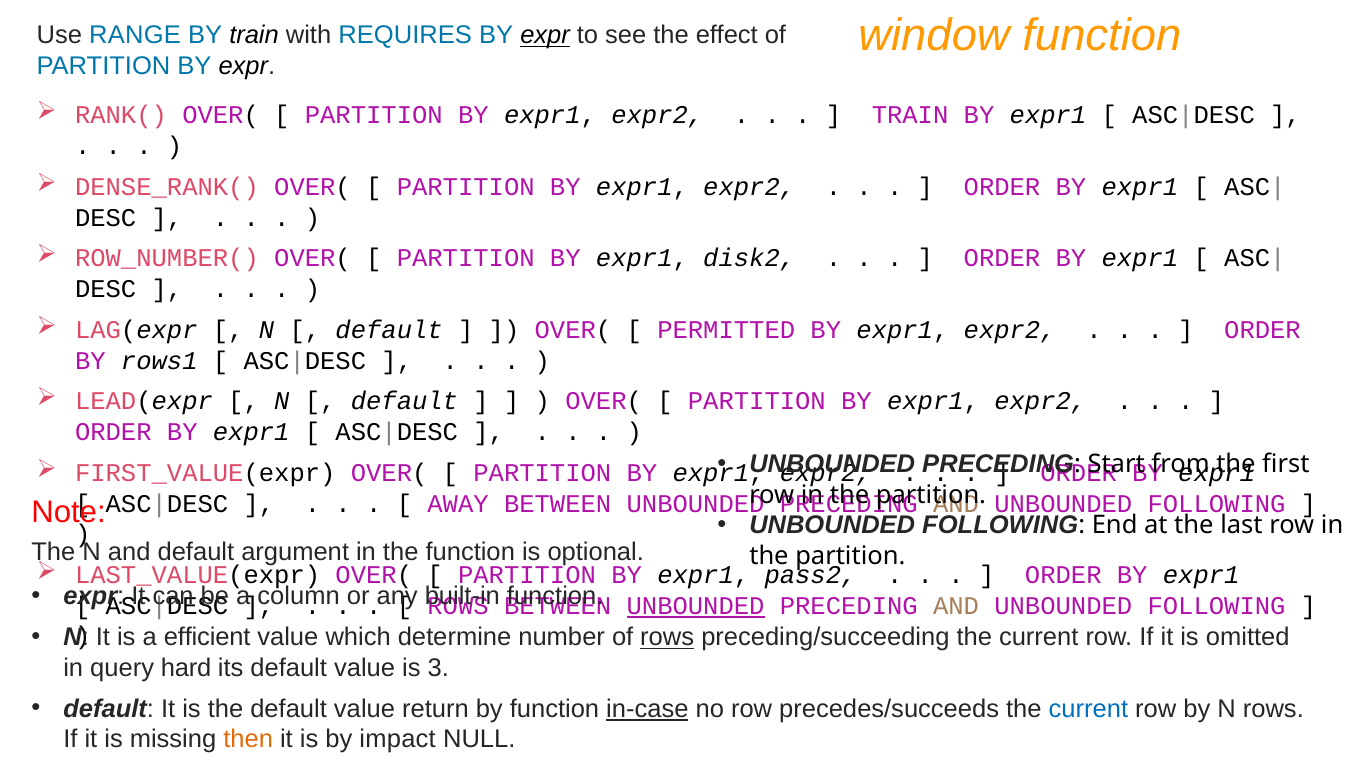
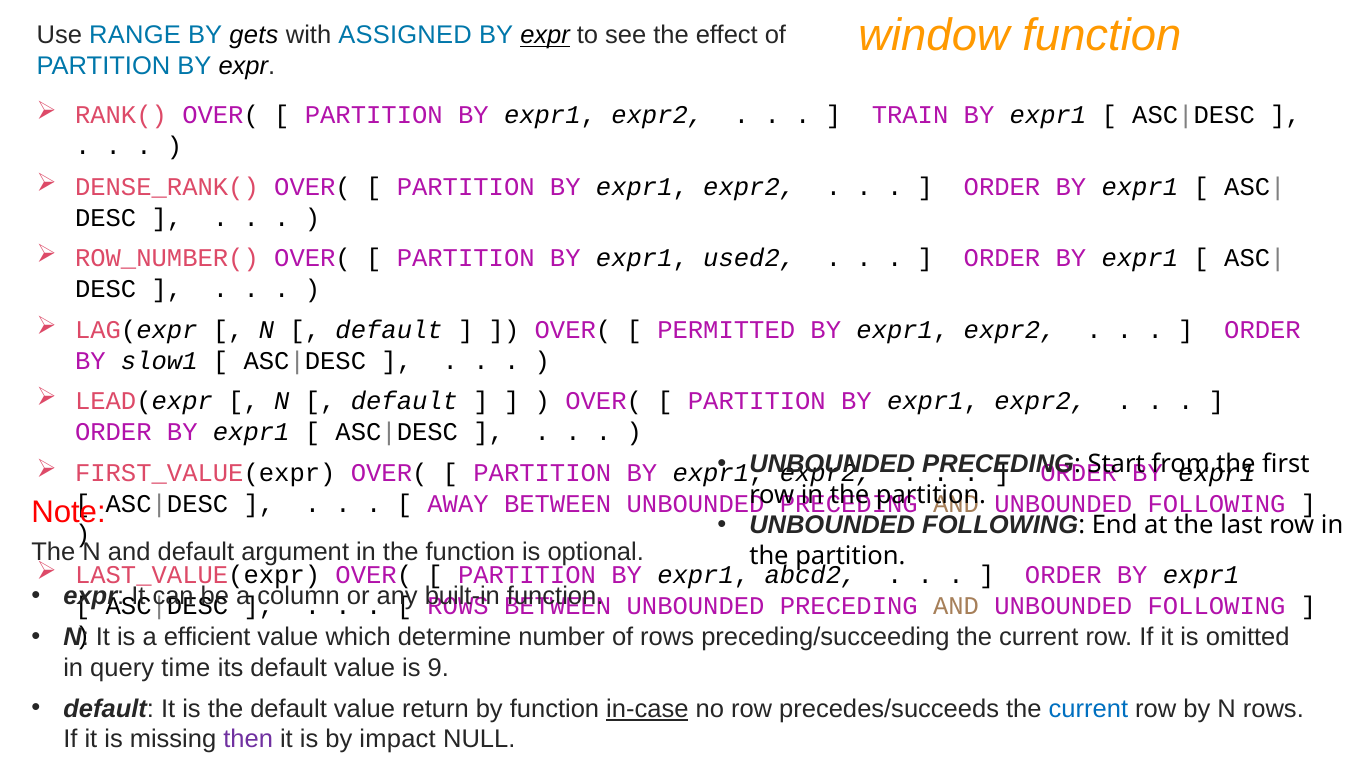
BY train: train -> gets
REQUIRES: REQUIRES -> ASSIGNED
disk2: disk2 -> used2
rows1: rows1 -> slow1
pass2: pass2 -> abcd2
UNBOUNDED at (696, 606) underline: present -> none
rows at (667, 638) underline: present -> none
hard: hard -> time
3: 3 -> 9
then colour: orange -> purple
